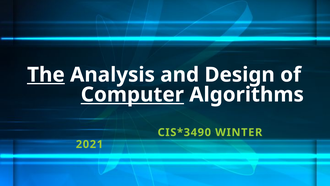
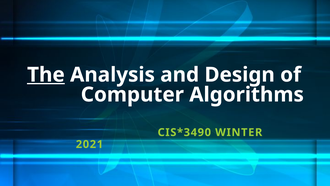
Computer underline: present -> none
